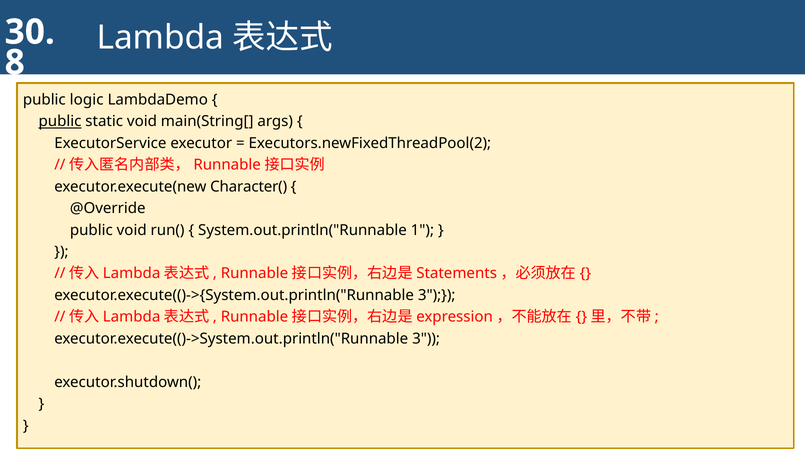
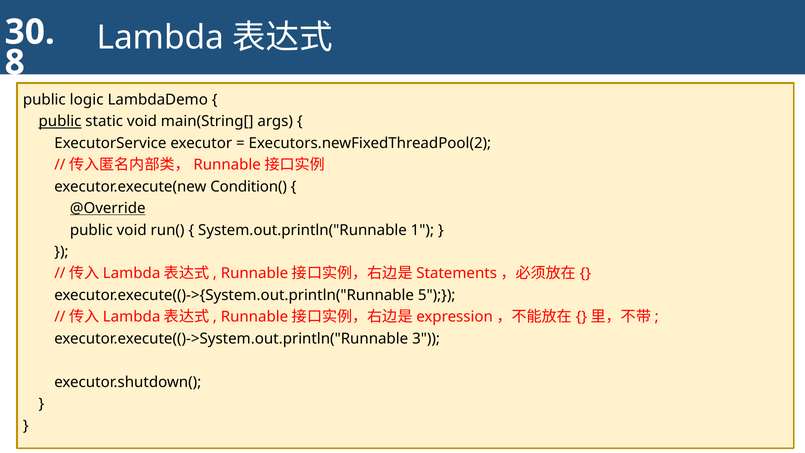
Character(: Character( -> Condition(
@Override underline: none -> present
executor.execute(()->{System.out.println("Runnable 3: 3 -> 5
